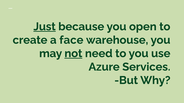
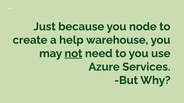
Just underline: present -> none
open: open -> node
face: face -> help
